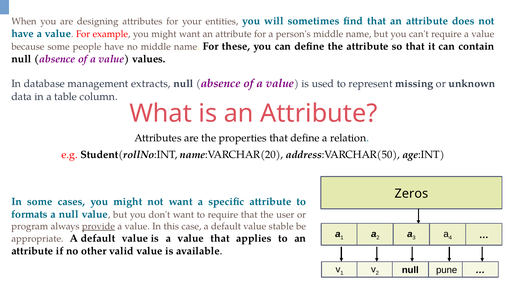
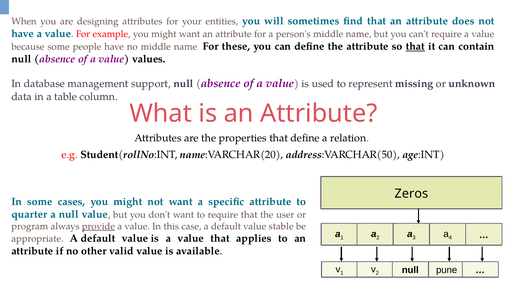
that at (415, 46) underline: none -> present
extracts: extracts -> support
formats: formats -> quarter
